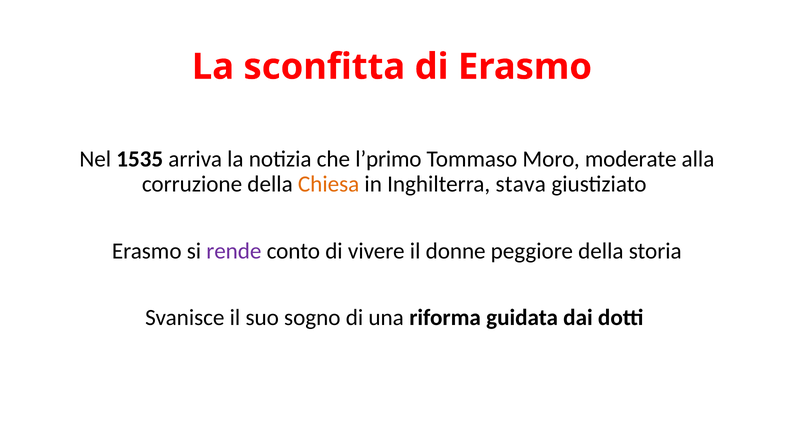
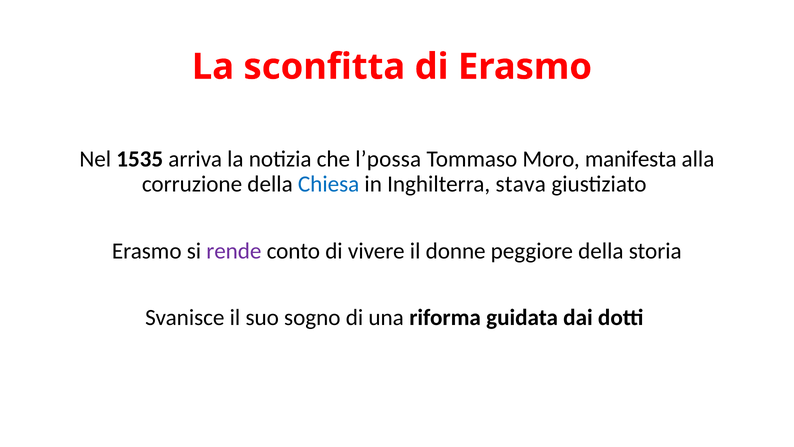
l’primo: l’primo -> l’possa
moderate: moderate -> manifesta
Chiesa colour: orange -> blue
